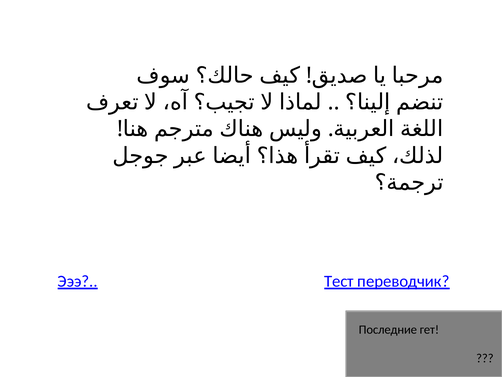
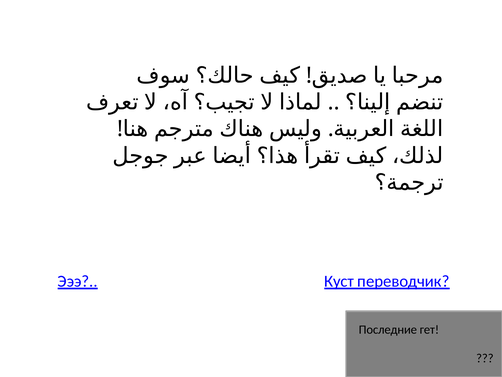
Тест: Тест -> Куст
